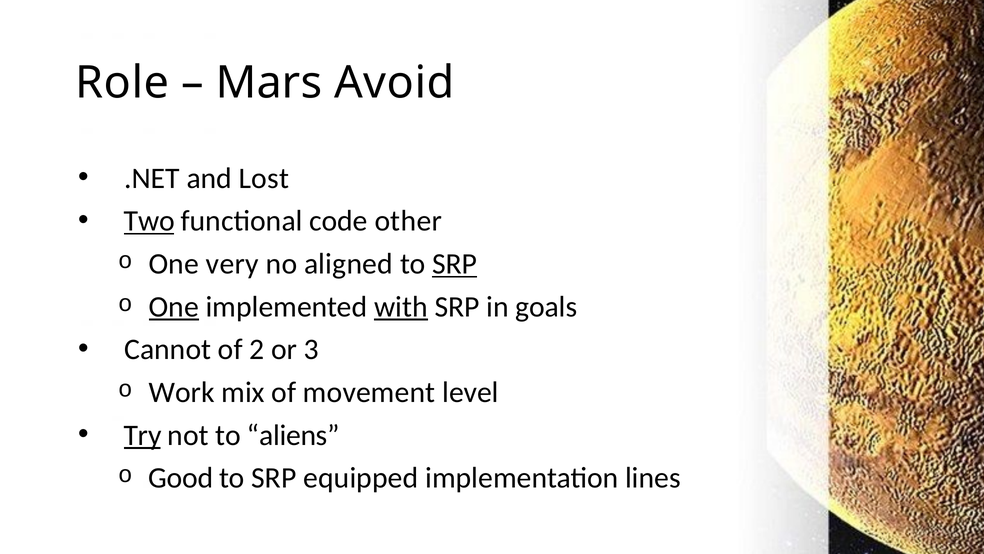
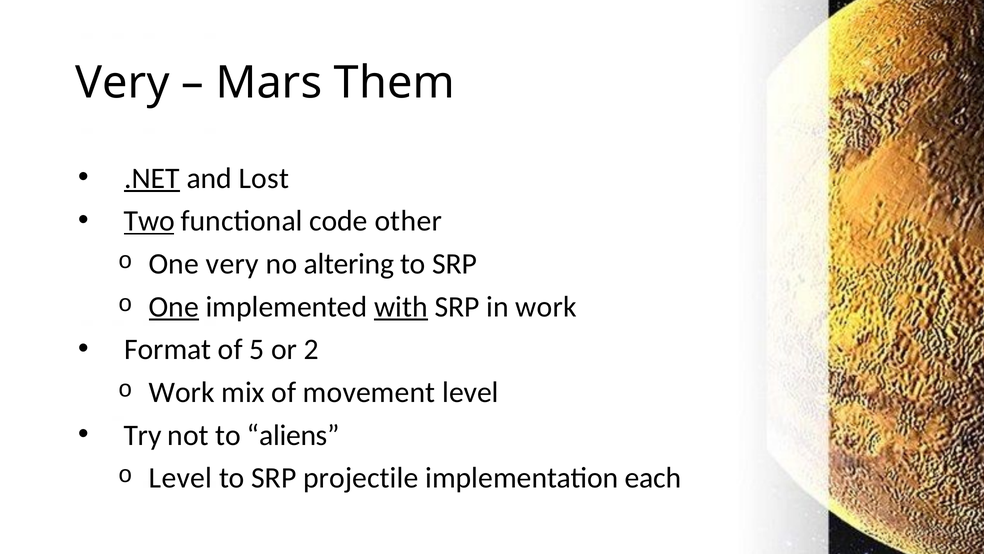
Role at (122, 83): Role -> Very
Avoid: Avoid -> Them
.NET underline: none -> present
aligned: aligned -> altering
SRP at (455, 264) underline: present -> none
in goals: goals -> work
Cannot: Cannot -> Format
2: 2 -> 5
3: 3 -> 2
Try underline: present -> none
Good at (181, 478): Good -> Level
equipped: equipped -> projectile
lines: lines -> each
